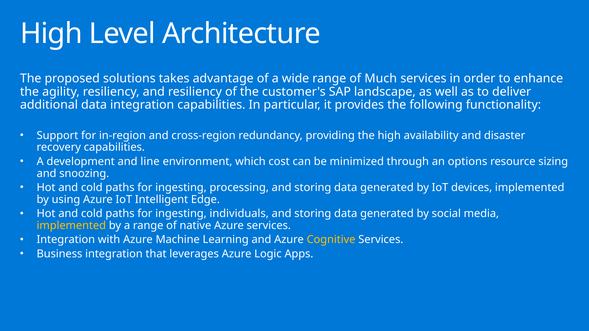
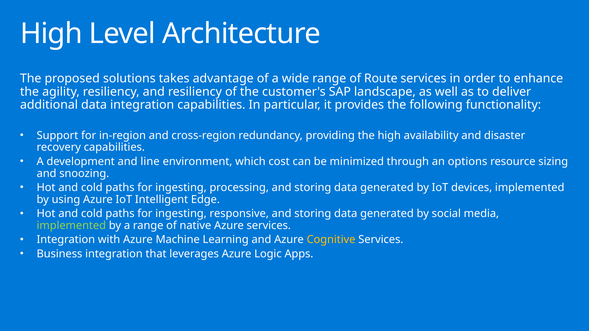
Much: Much -> Route
individuals: individuals -> responsive
implemented at (71, 226) colour: yellow -> light green
